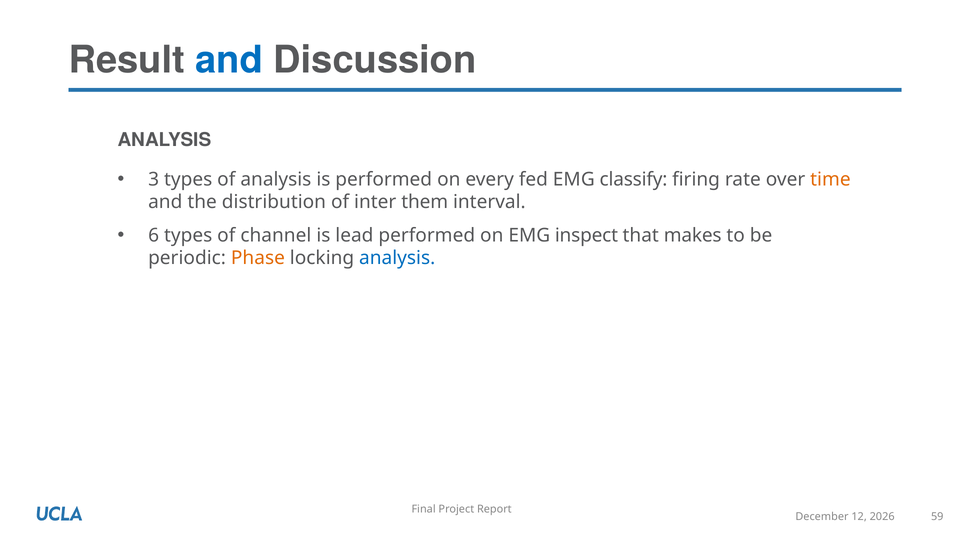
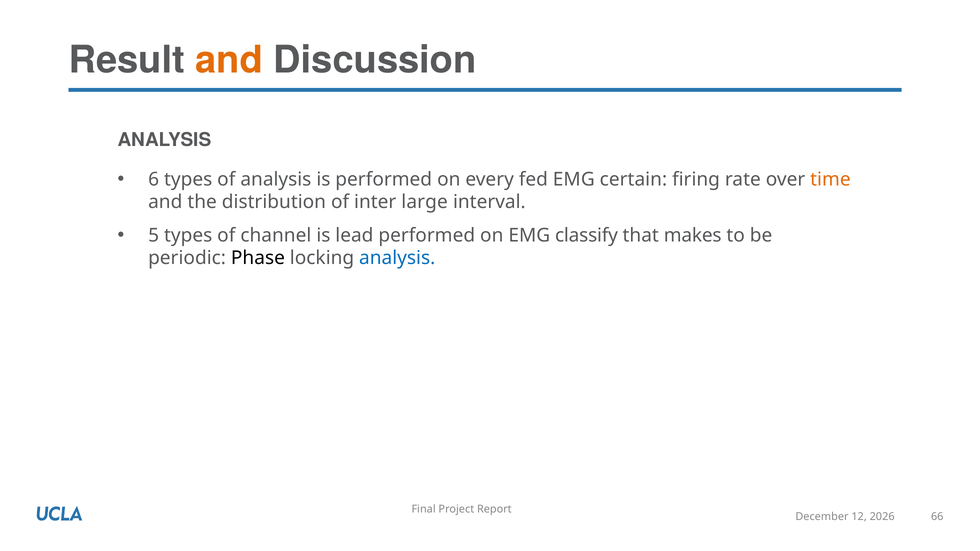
and at (229, 60) colour: blue -> orange
3: 3 -> 6
classify: classify -> certain
them: them -> large
6: 6 -> 5
inspect: inspect -> classify
Phase colour: orange -> black
59: 59 -> 66
